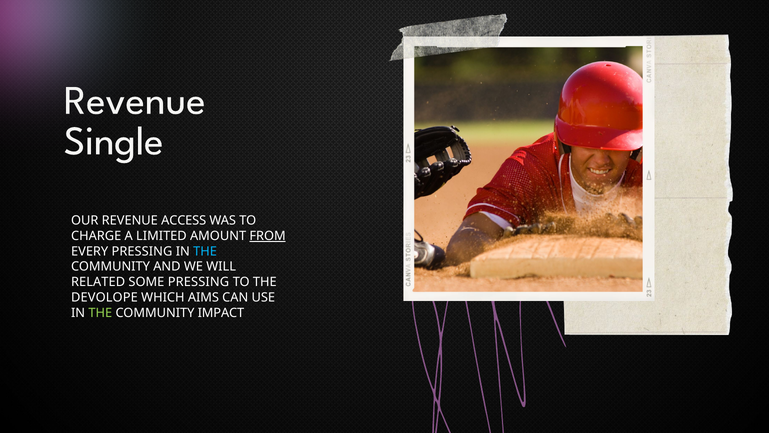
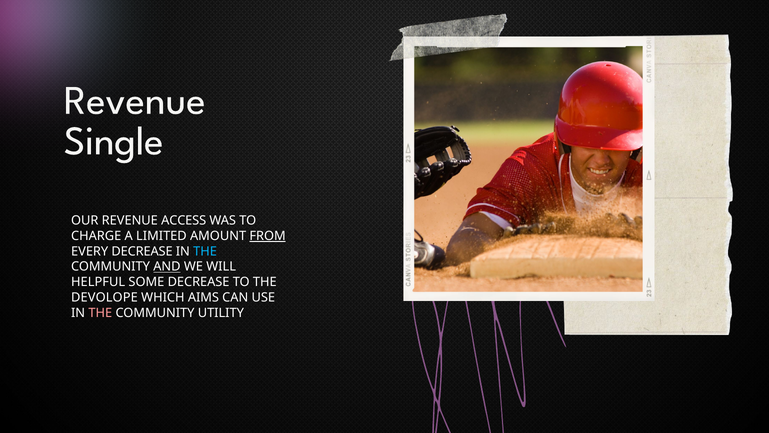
EVERY PRESSING: PRESSING -> DECREASE
AND underline: none -> present
RELATED: RELATED -> HELPFUL
SOME PRESSING: PRESSING -> DECREASE
THE at (100, 313) colour: light green -> pink
IMPACT: IMPACT -> UTILITY
